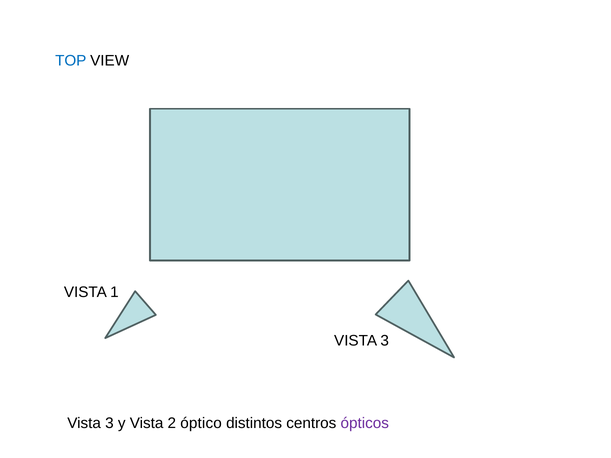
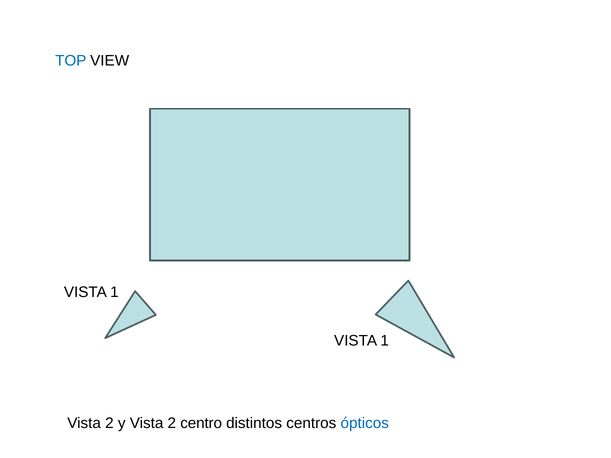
3 at (385, 341): 3 -> 1
3 at (109, 423): 3 -> 2
óptico: óptico -> centro
ópticos colour: purple -> blue
